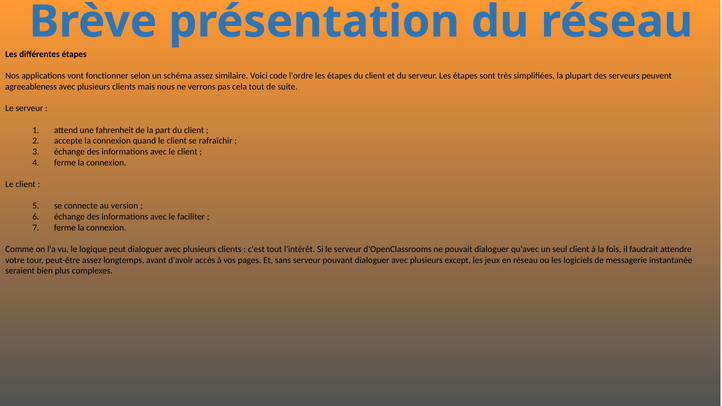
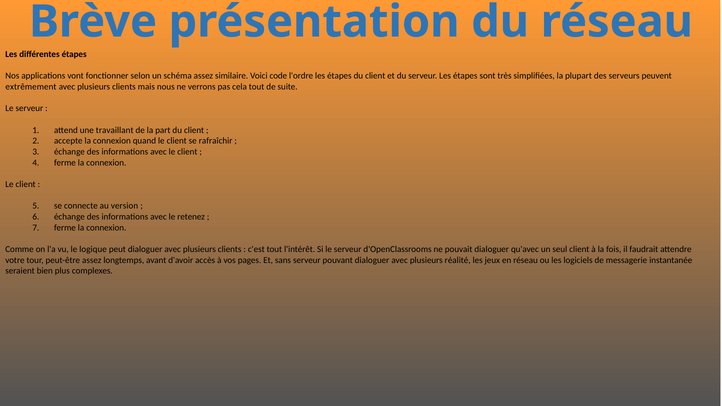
agreeableness: agreeableness -> extrêmement
fahrenheit: fahrenheit -> travaillant
faciliter: faciliter -> retenez
except: except -> réalité
